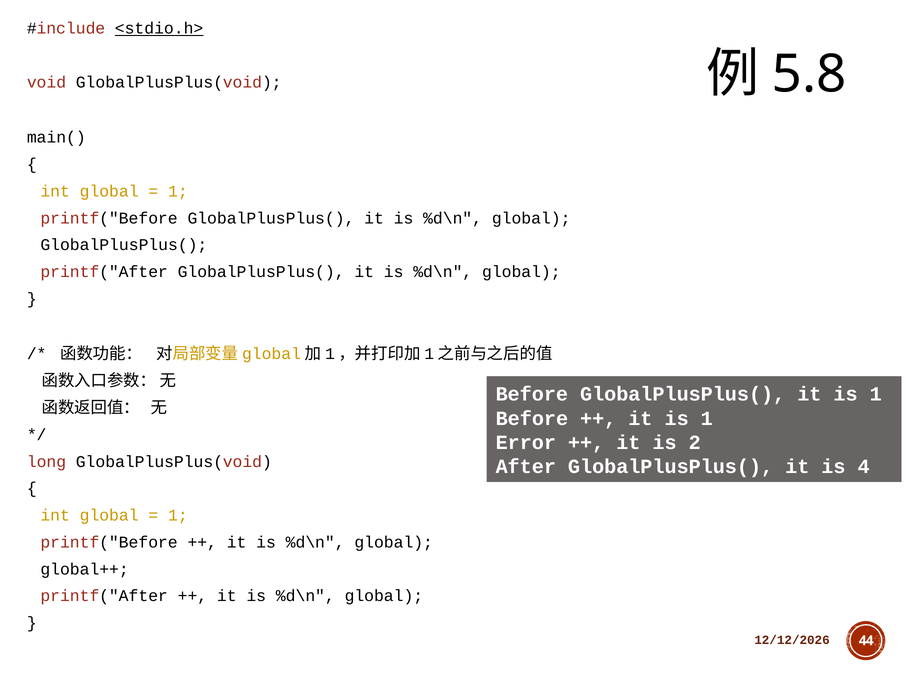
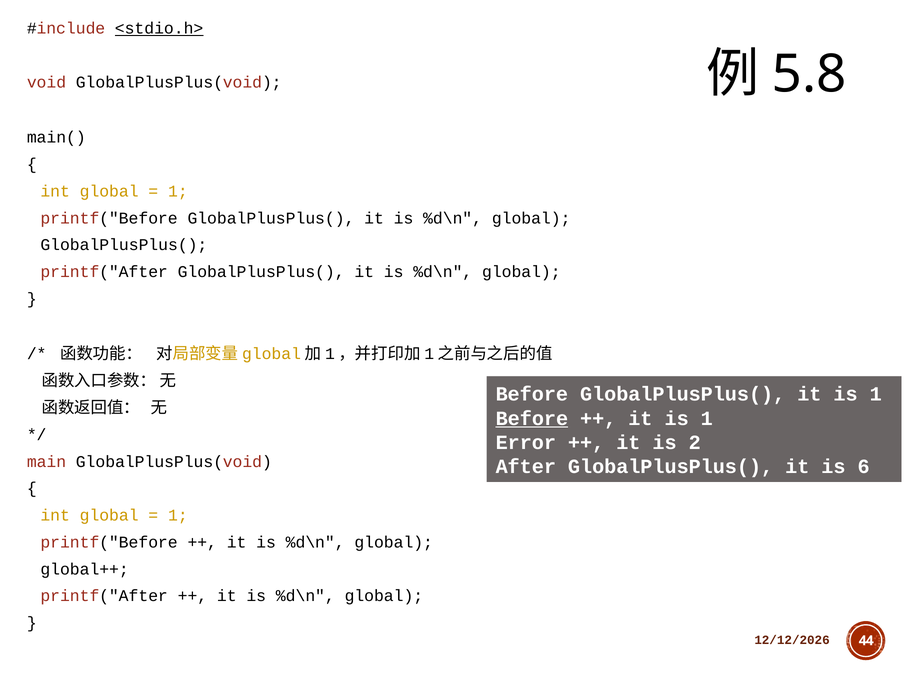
Before at (532, 418) underline: none -> present
long: long -> main
4: 4 -> 6
